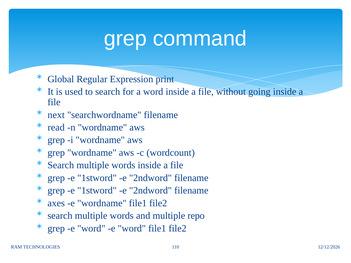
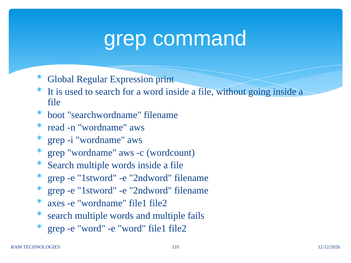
next: next -> boot
repo: repo -> fails
